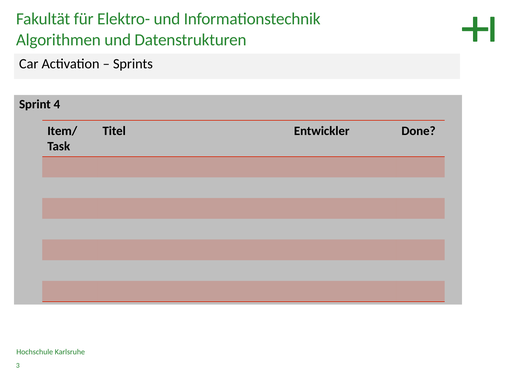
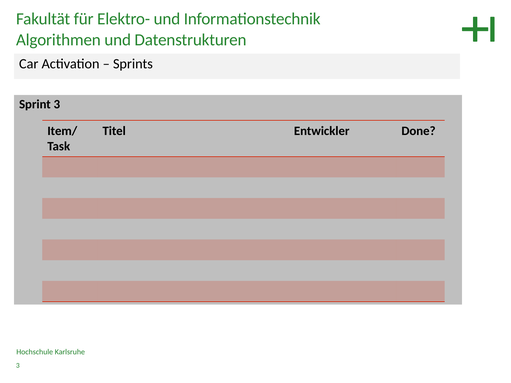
Sprint 4: 4 -> 3
